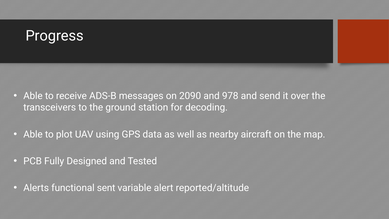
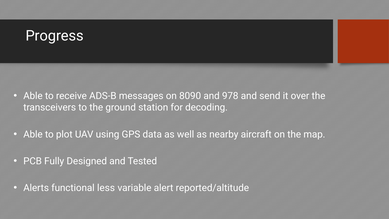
2090: 2090 -> 8090
sent: sent -> less
